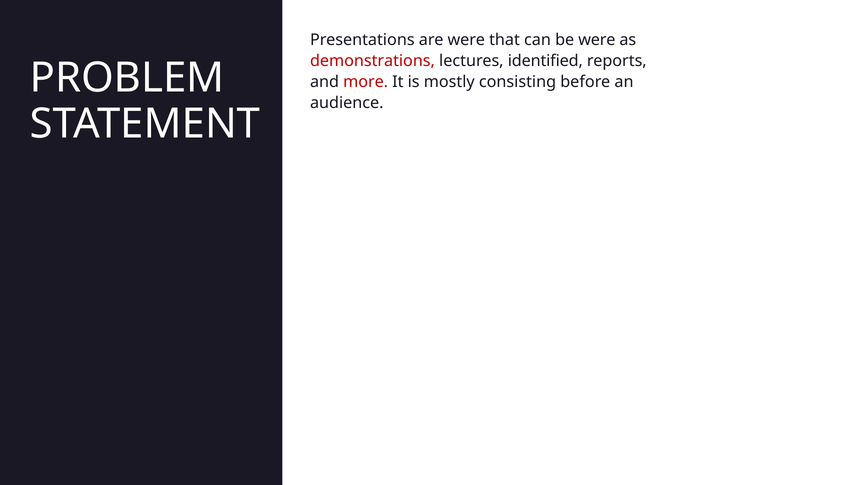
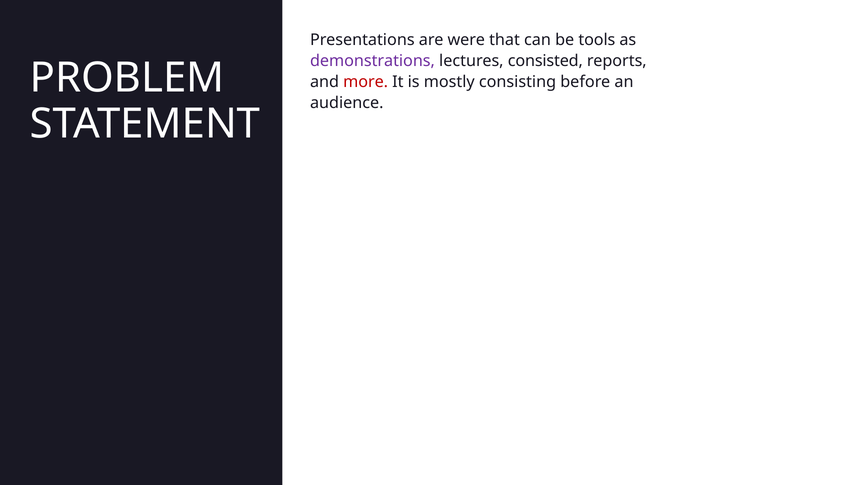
be were: were -> tools
demonstrations colour: red -> purple
identified: identified -> consisted
